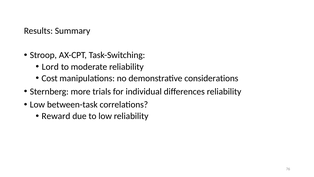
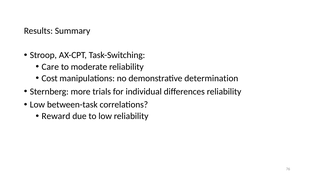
Lord: Lord -> Care
considerations: considerations -> determination
